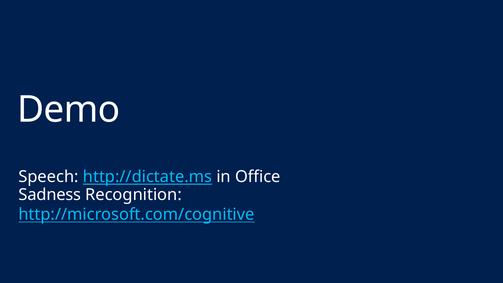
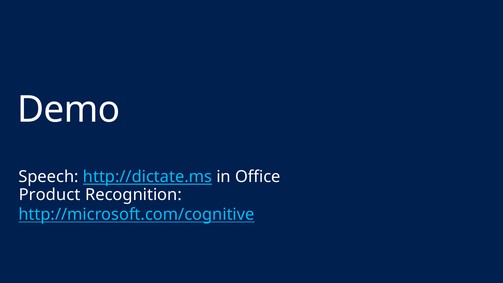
Sadness: Sadness -> Product
